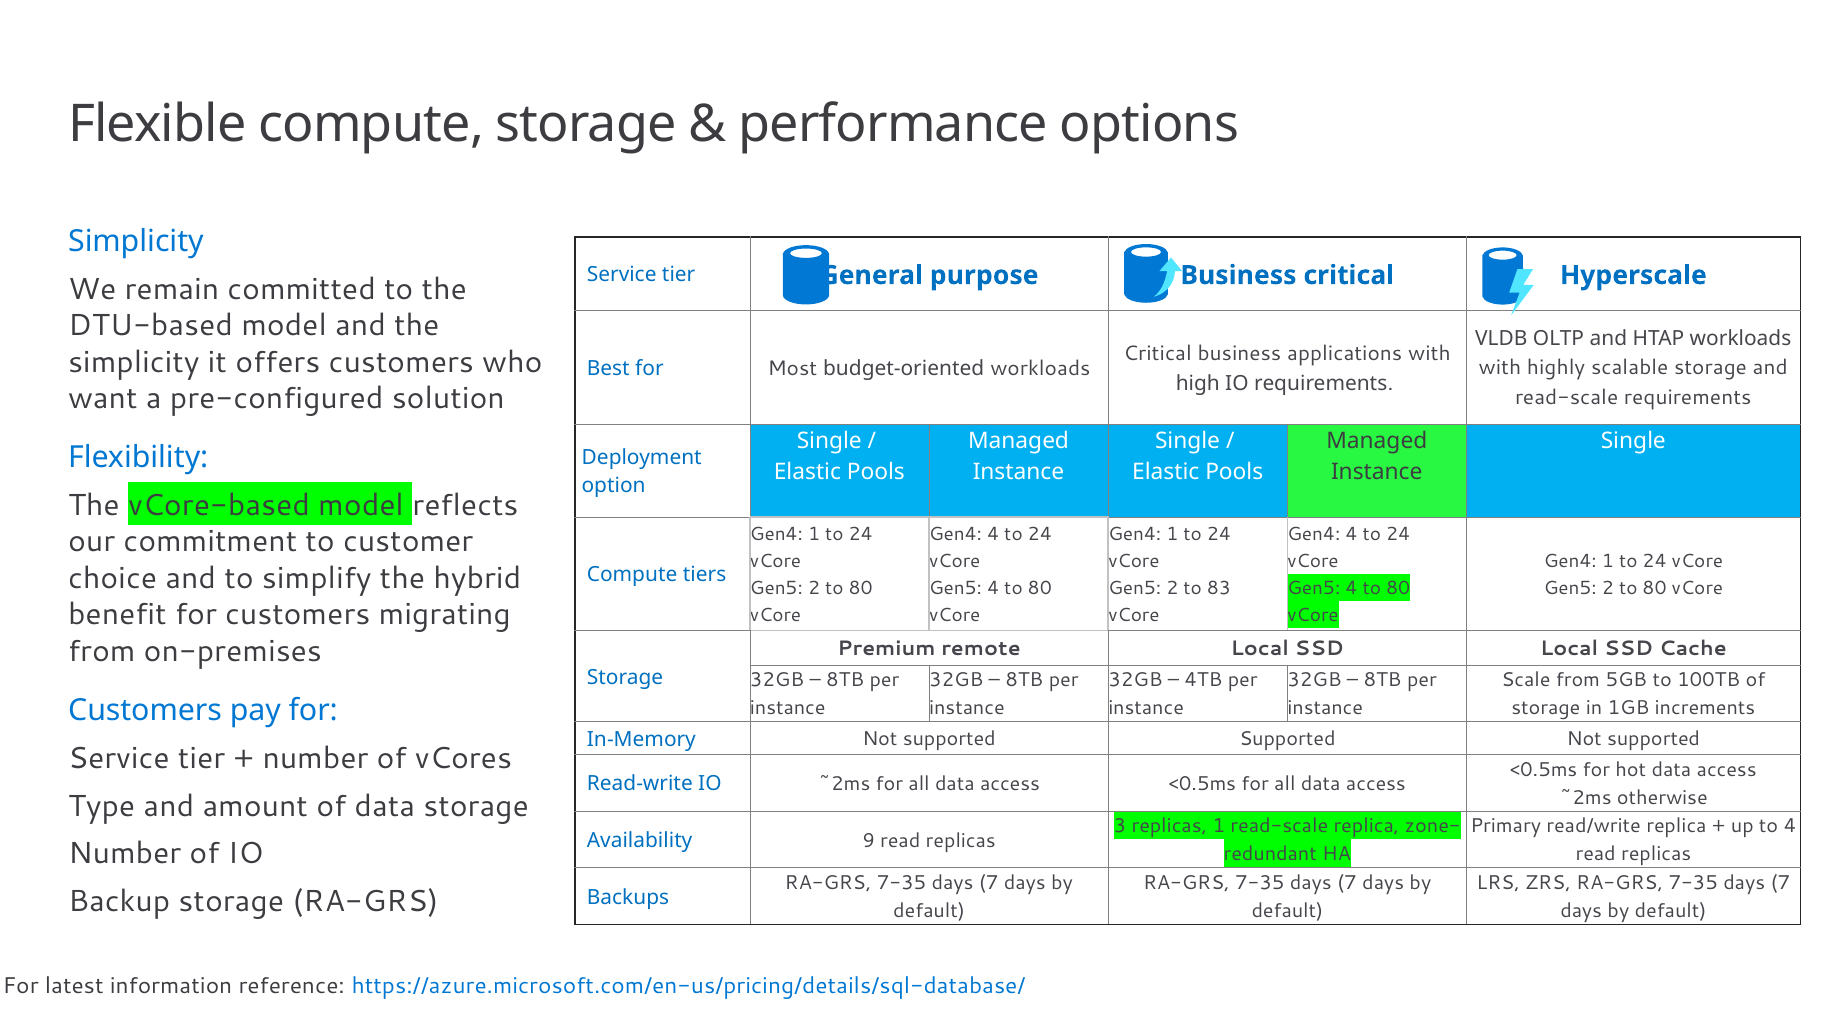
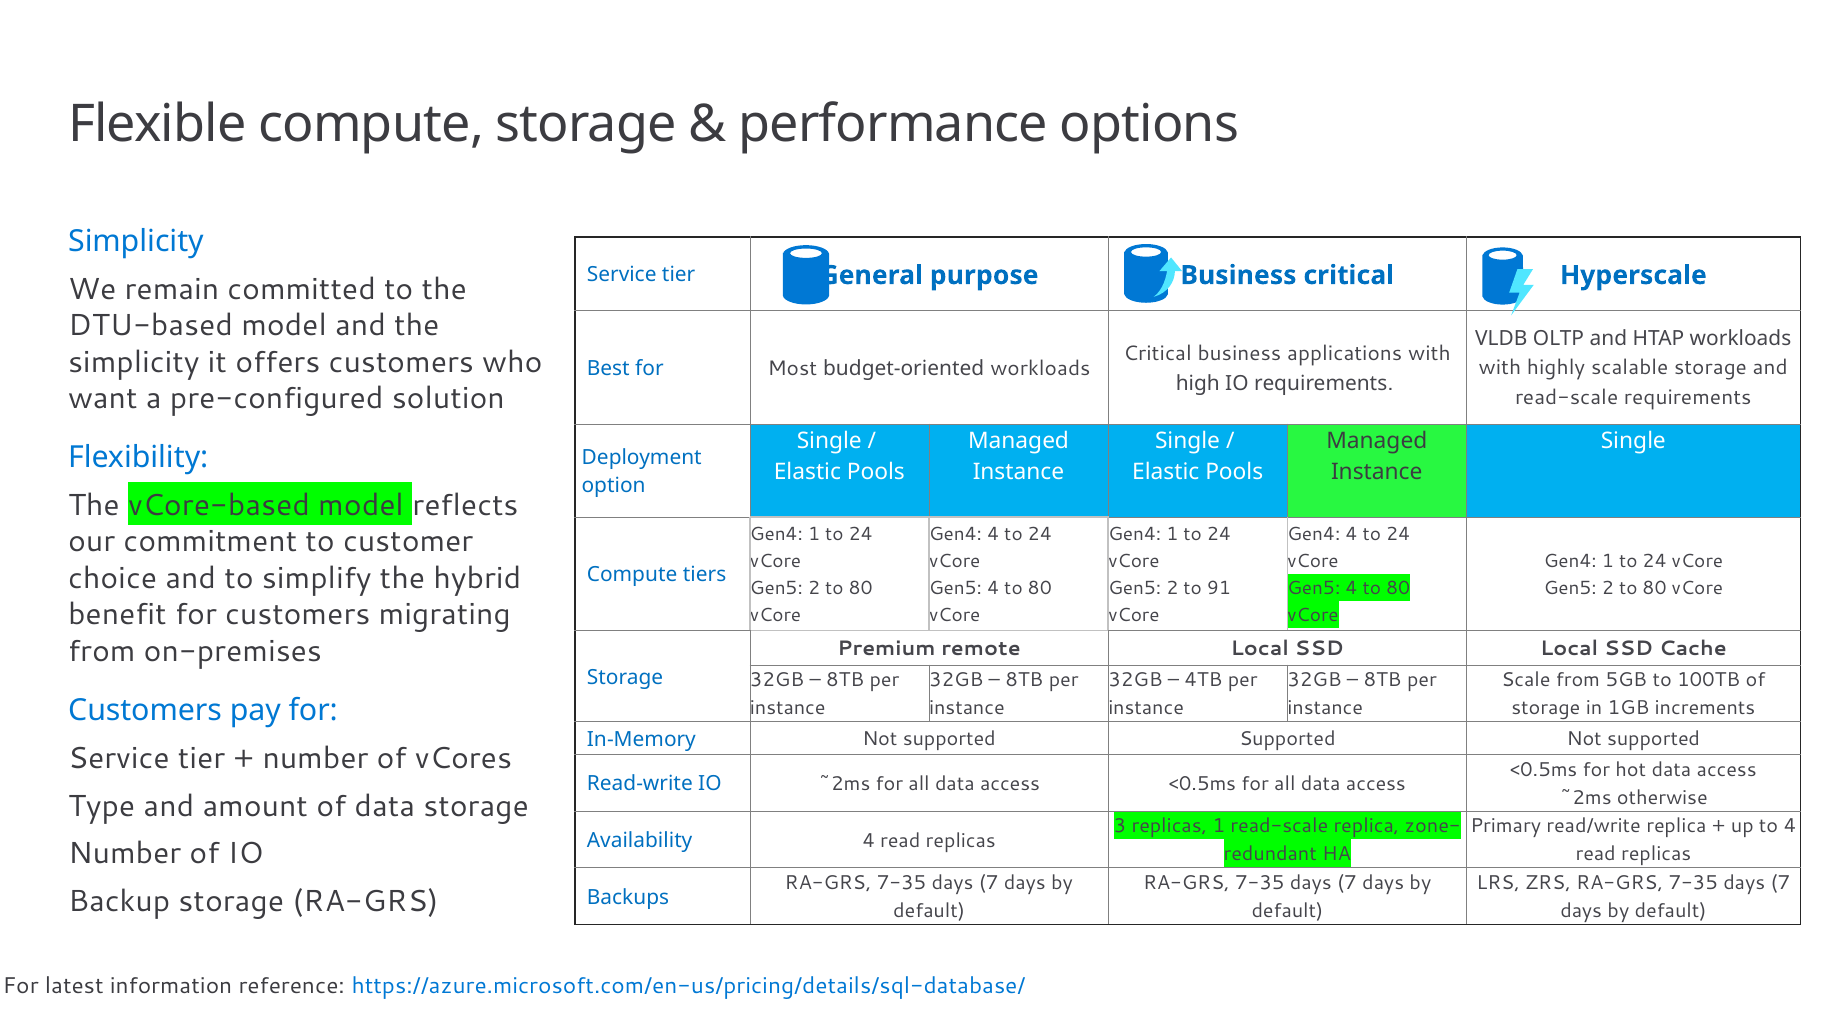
83: 83 -> 91
Availability 9: 9 -> 4
